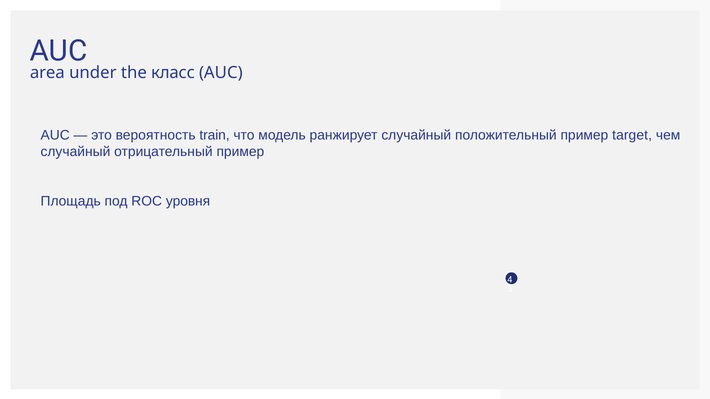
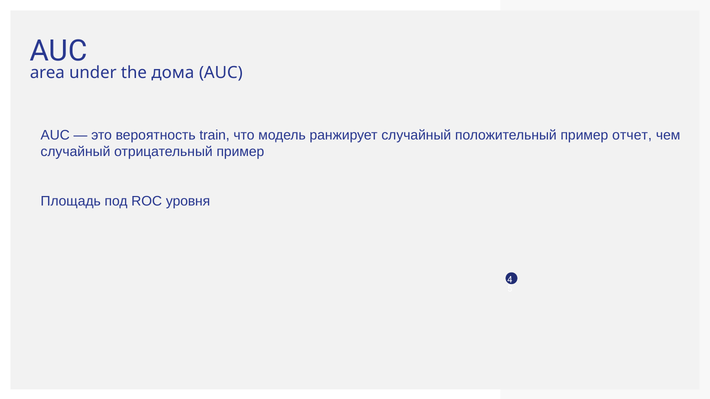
класс: класс -> дома
target: target -> отчет
